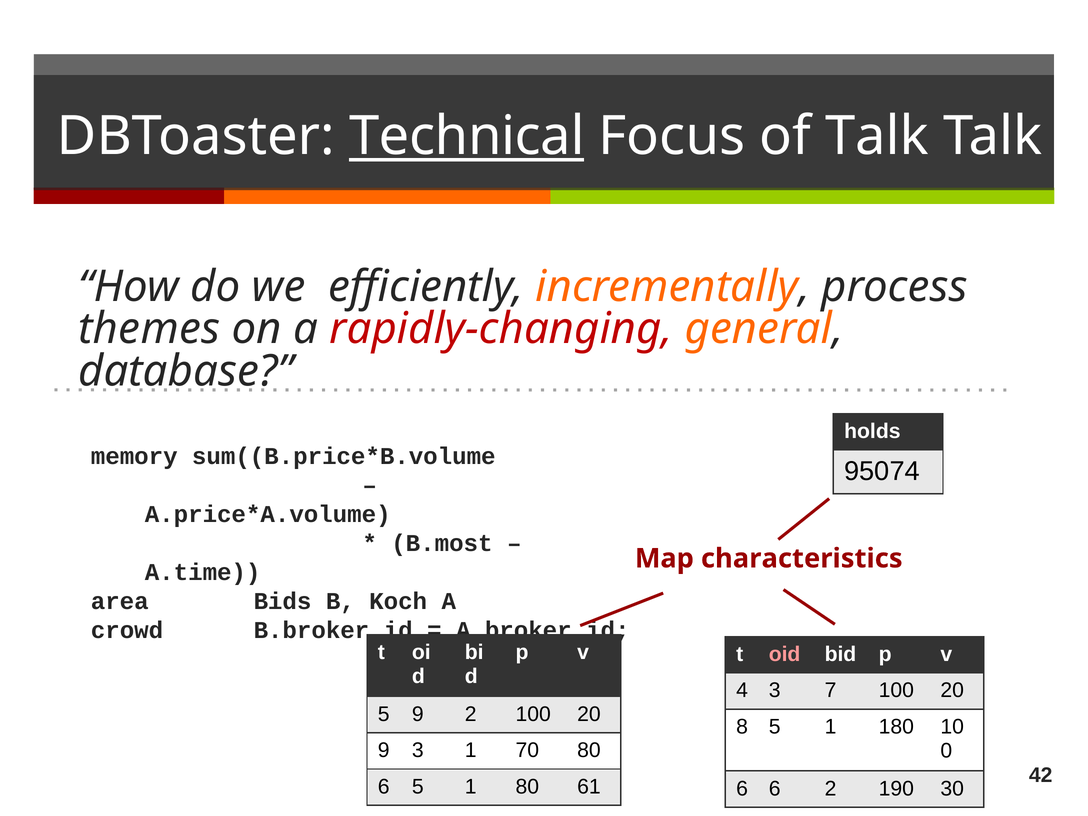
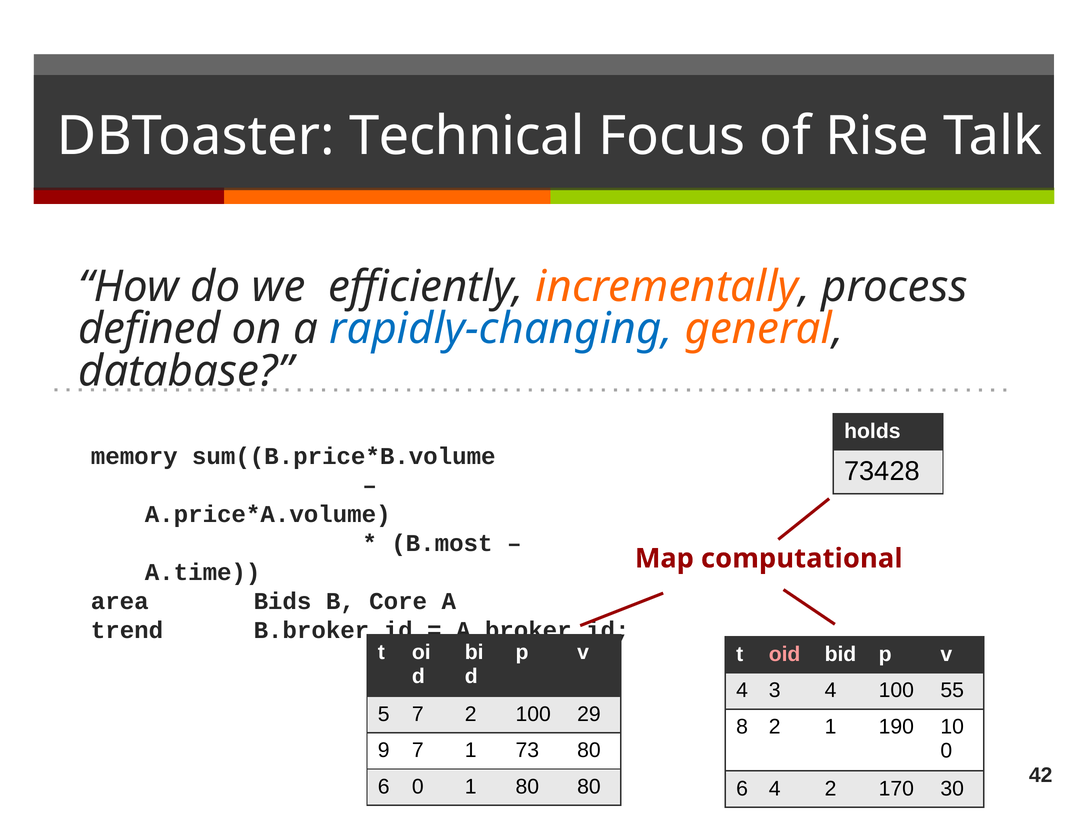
Technical underline: present -> none
of Talk: Talk -> Rise
themes: themes -> defined
rapidly-changing colour: red -> blue
95074: 95074 -> 73428
characteristics: characteristics -> computational
Koch: Koch -> Core
crowd: crowd -> trend
3 7: 7 -> 4
20 at (952, 690): 20 -> 55
5 9: 9 -> 7
2 100 20: 20 -> 29
8 5: 5 -> 2
180: 180 -> 190
9 3: 3 -> 7
70: 70 -> 73
6 5: 5 -> 0
80 61: 61 -> 80
6 6: 6 -> 4
190: 190 -> 170
